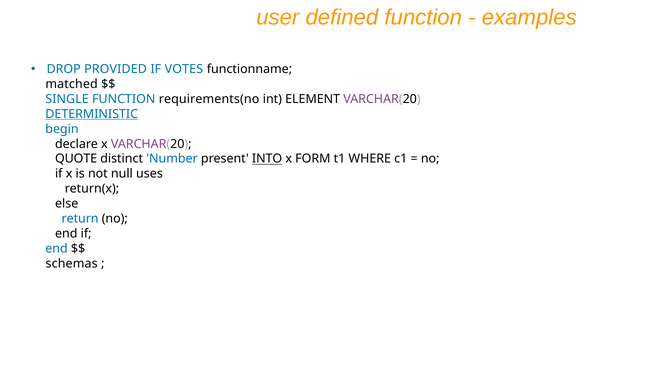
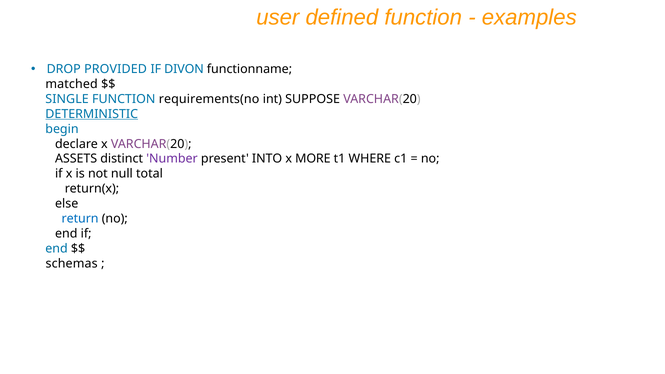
VOTES: VOTES -> DIVON
ELEMENT: ELEMENT -> SUPPOSE
QUOTE: QUOTE -> ASSETS
Number colour: blue -> purple
INTO underline: present -> none
FORM: FORM -> MORE
uses: uses -> total
